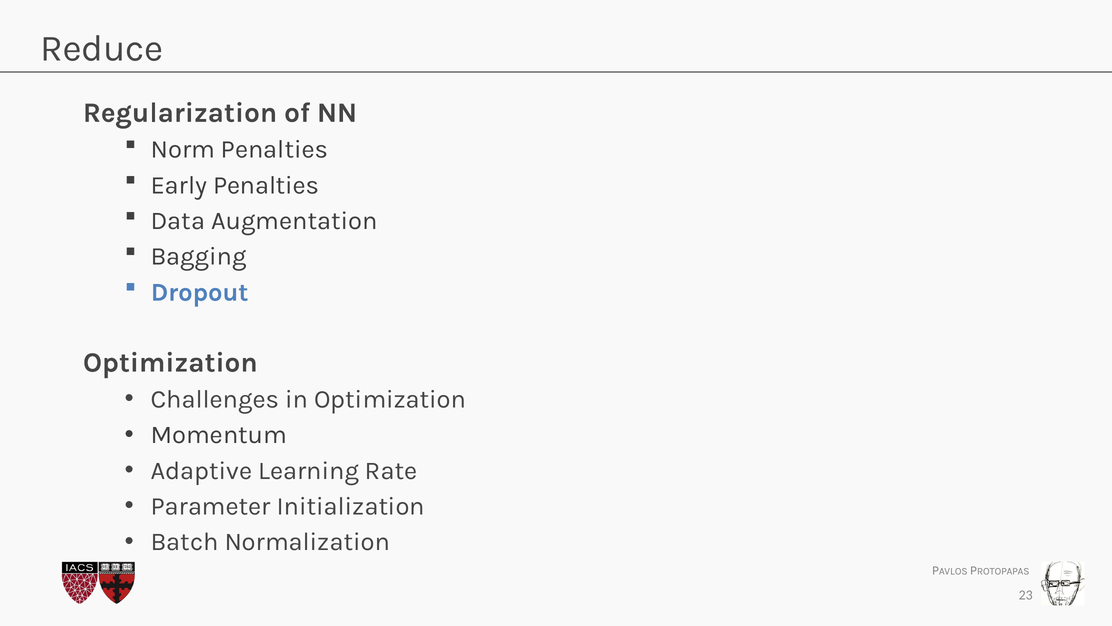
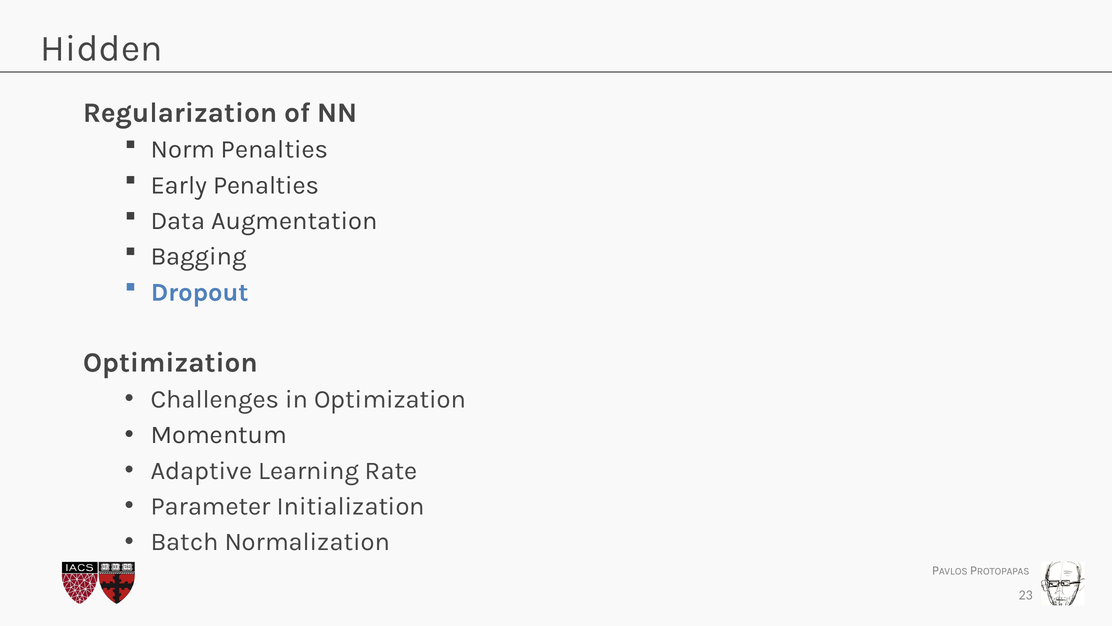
Reduce: Reduce -> Hidden
